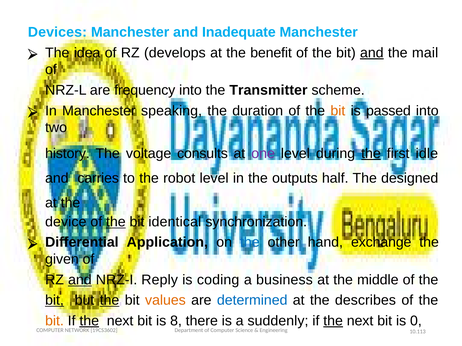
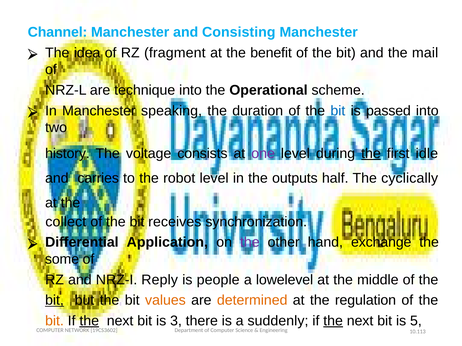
Devices: Devices -> Channel
Inadequate: Inadequate -> Consisting
develops: develops -> fragment
and at (372, 53) underline: present -> none
frequency: frequency -> technique
Transmitter: Transmitter -> Operational
bit at (338, 111) colour: orange -> blue
consults: consults -> consists
designed: designed -> cyclically
device: device -> collect
the at (116, 222) underline: present -> none
identical: identical -> receives
the at (250, 243) colour: blue -> purple
given: given -> some
and at (80, 280) underline: present -> none
coding: coding -> people
business: business -> lowelevel
the at (110, 301) underline: present -> none
determined colour: blue -> orange
describes: describes -> regulation
8: 8 -> 3
0: 0 -> 5
